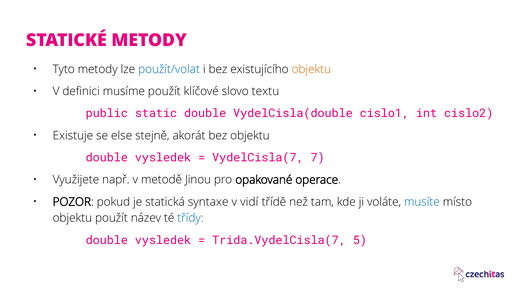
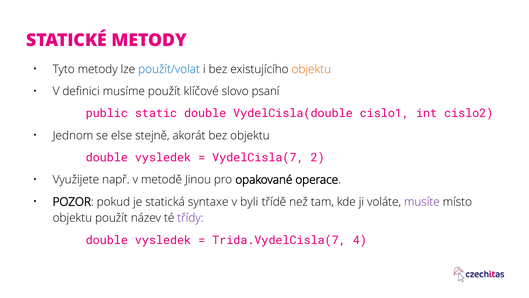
textu: textu -> psaní
Existuje: Existuje -> Jednom
7: 7 -> 2
vidí: vidí -> byli
musíte colour: blue -> purple
třídy colour: blue -> purple
5: 5 -> 4
